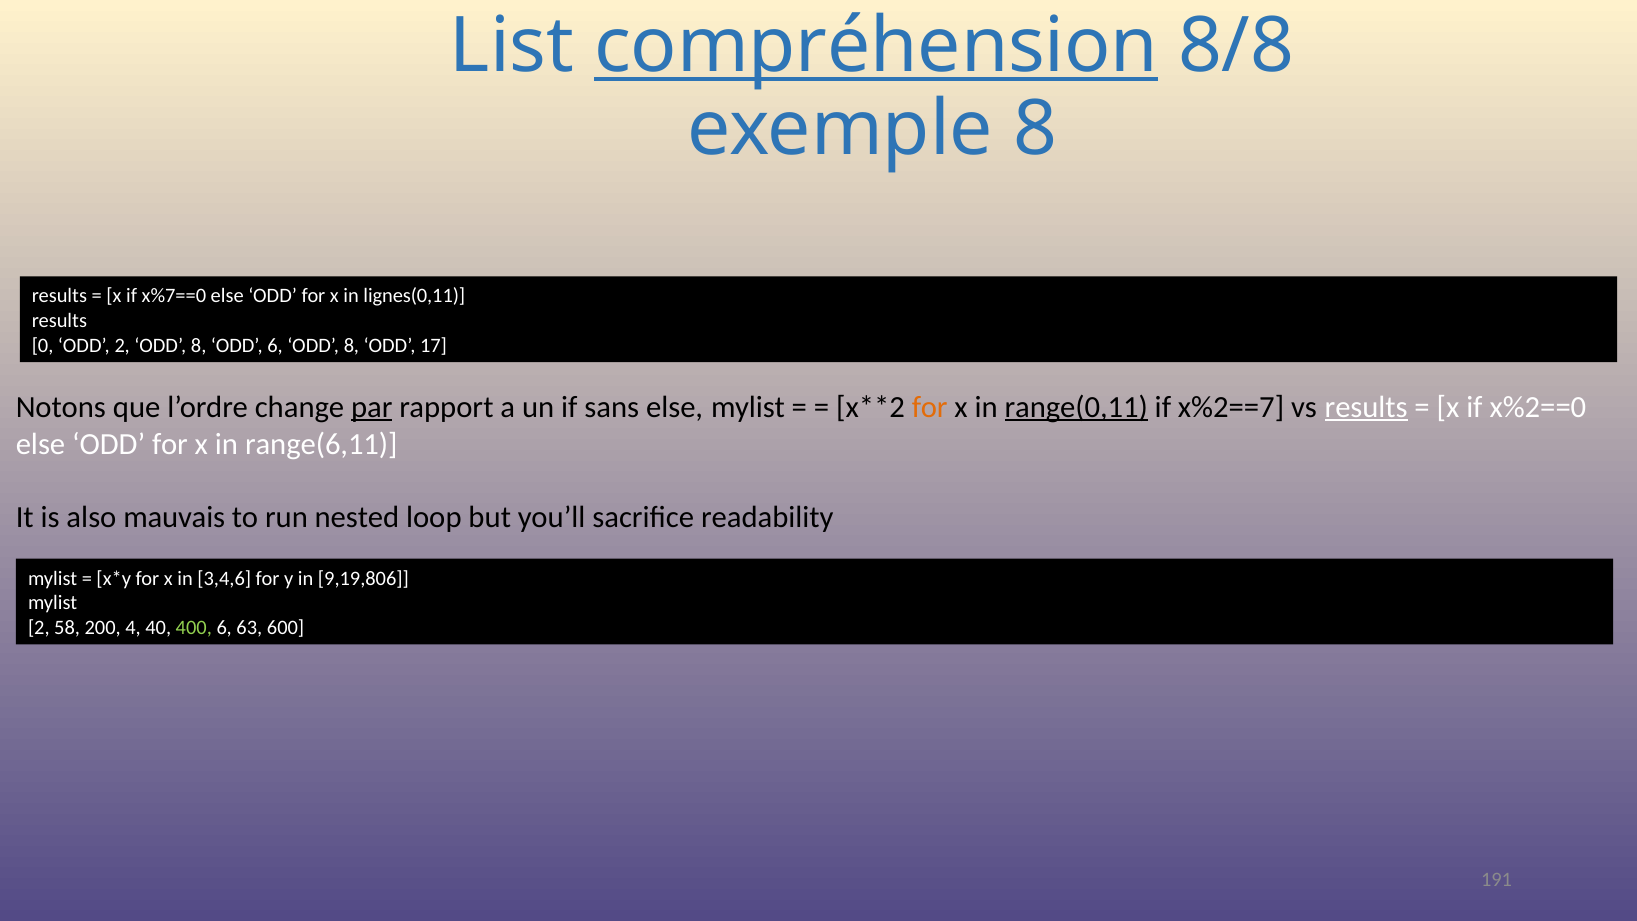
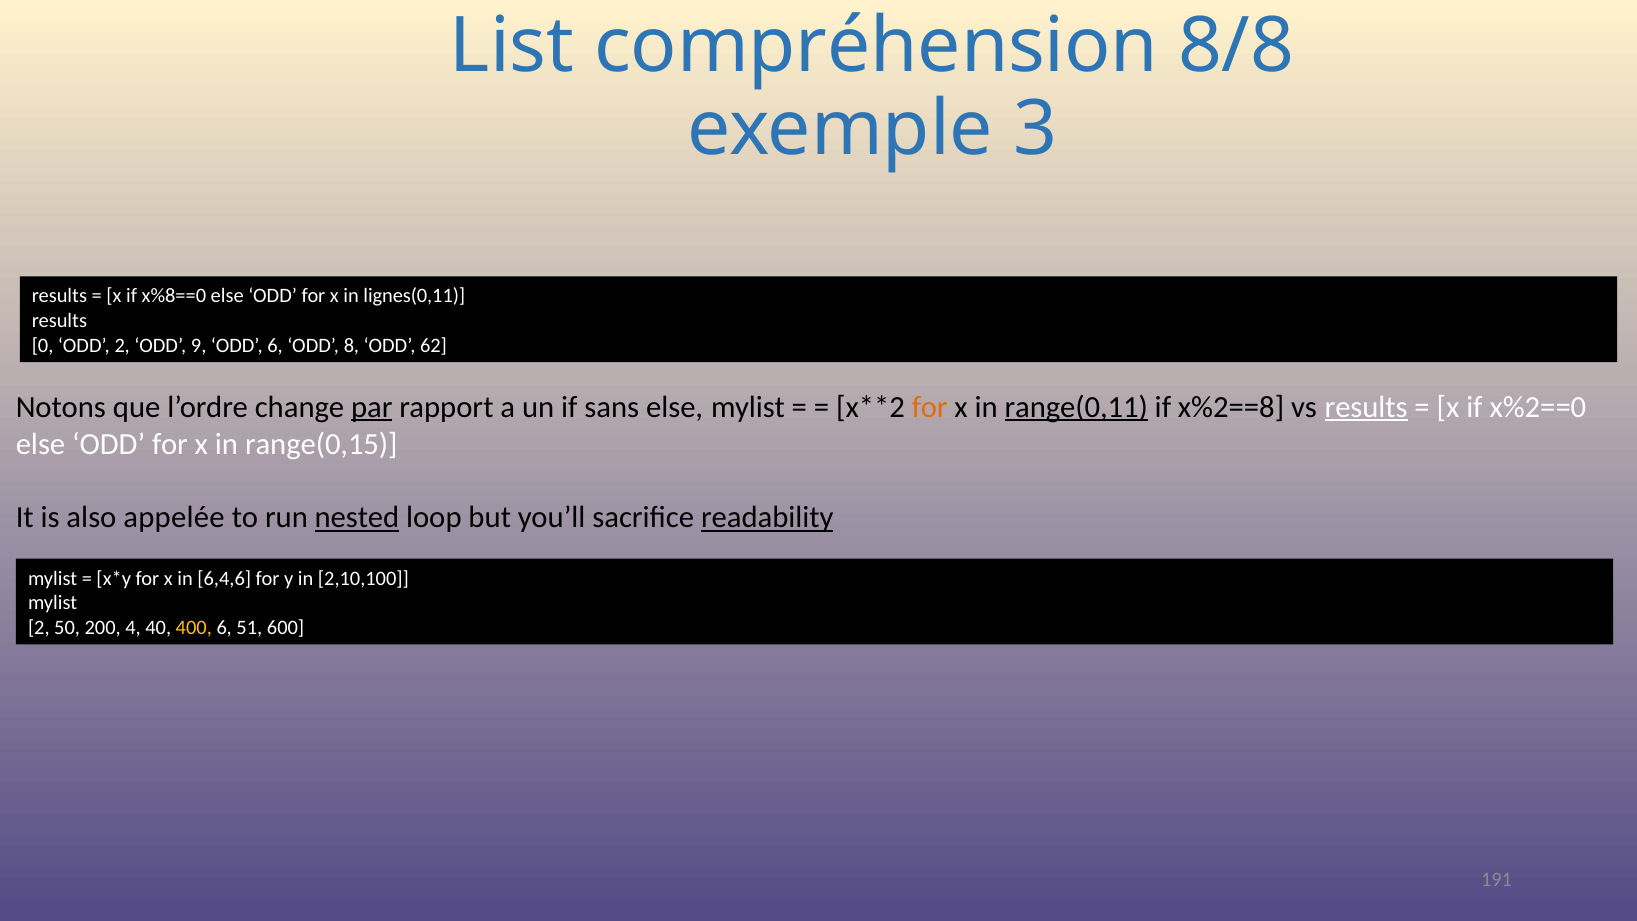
compréhension underline: present -> none
exemple 8: 8 -> 3
x%7==0: x%7==0 -> x%8==0
2 ODD 8: 8 -> 9
17: 17 -> 62
x%2==7: x%2==7 -> x%2==8
range(6,11: range(6,11 -> range(0,15
mauvais: mauvais -> appelée
nested underline: none -> present
readability underline: none -> present
3,4,6: 3,4,6 -> 6,4,6
9,19,806: 9,19,806 -> 2,10,100
58: 58 -> 50
400 colour: light green -> yellow
63: 63 -> 51
